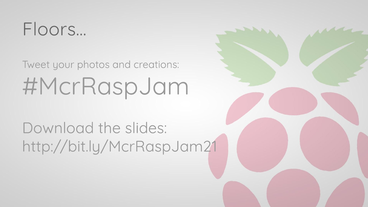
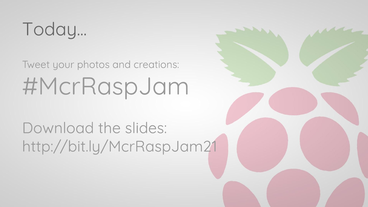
Floors: Floors -> Today
